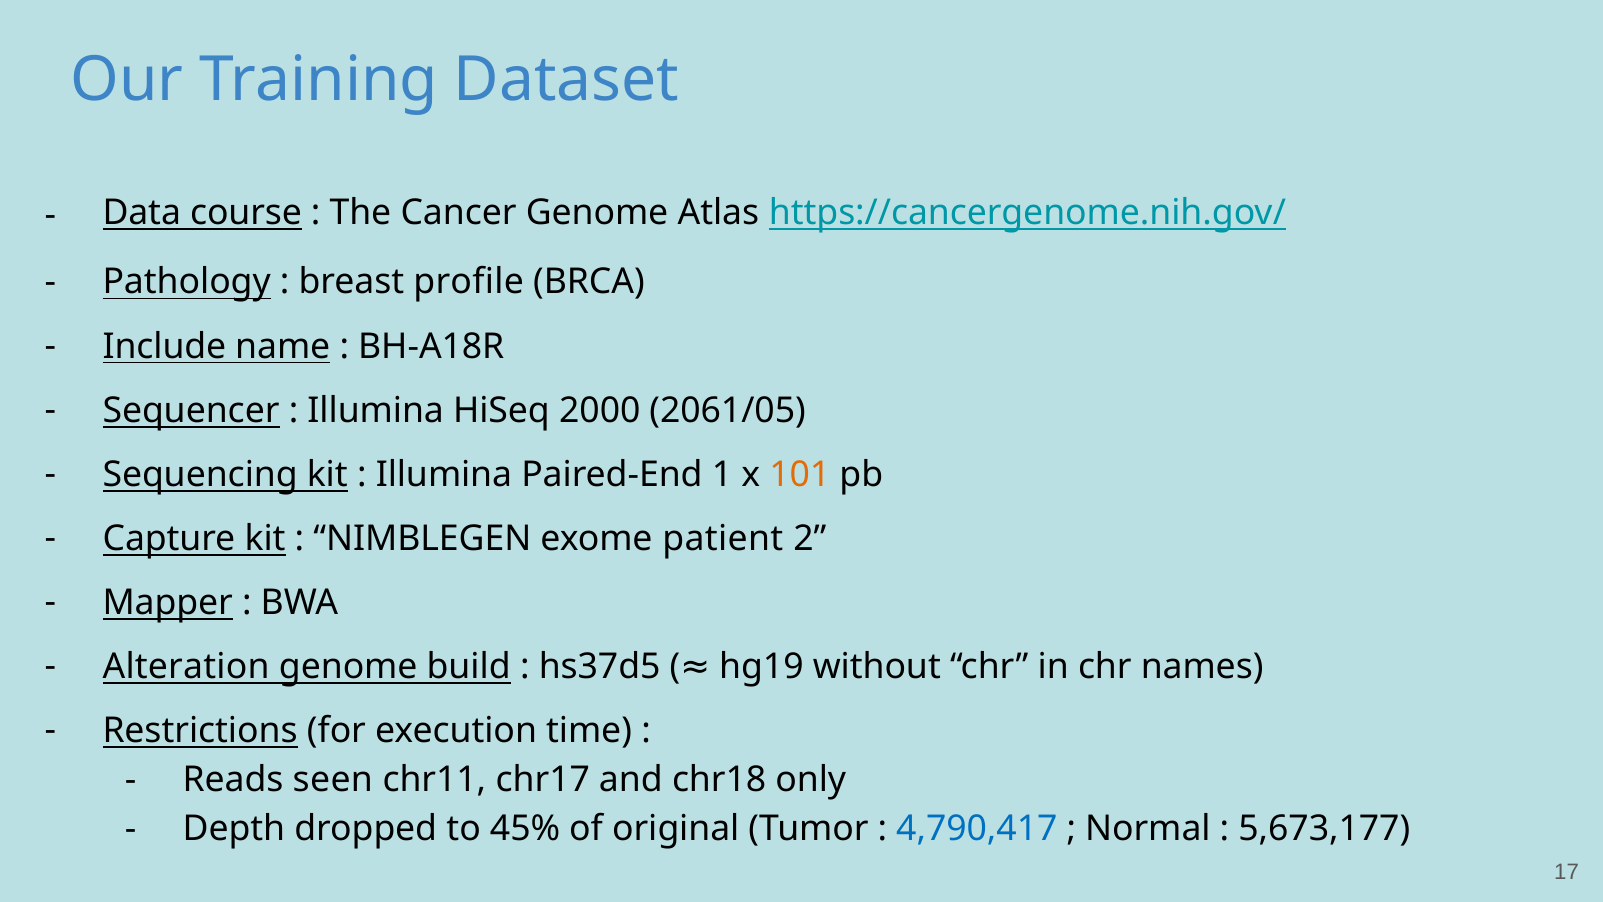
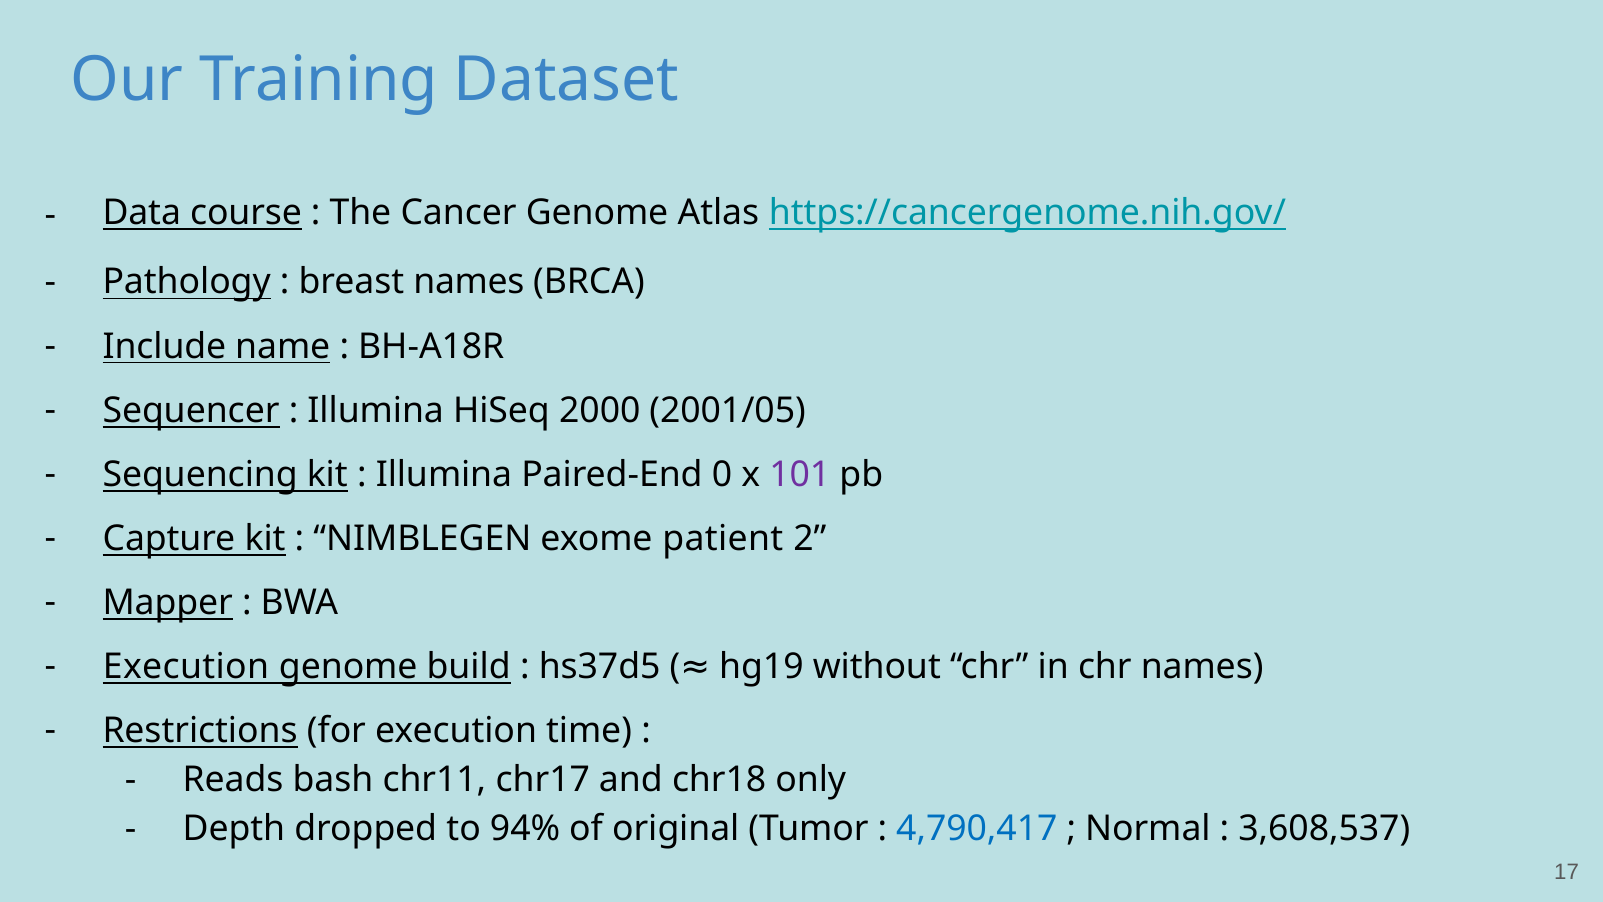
breast profile: profile -> names
2061/05: 2061/05 -> 2001/05
1: 1 -> 0
101 colour: orange -> purple
Alteration at (186, 666): Alteration -> Execution
seen: seen -> bash
45%: 45% -> 94%
5,673,177: 5,673,177 -> 3,608,537
